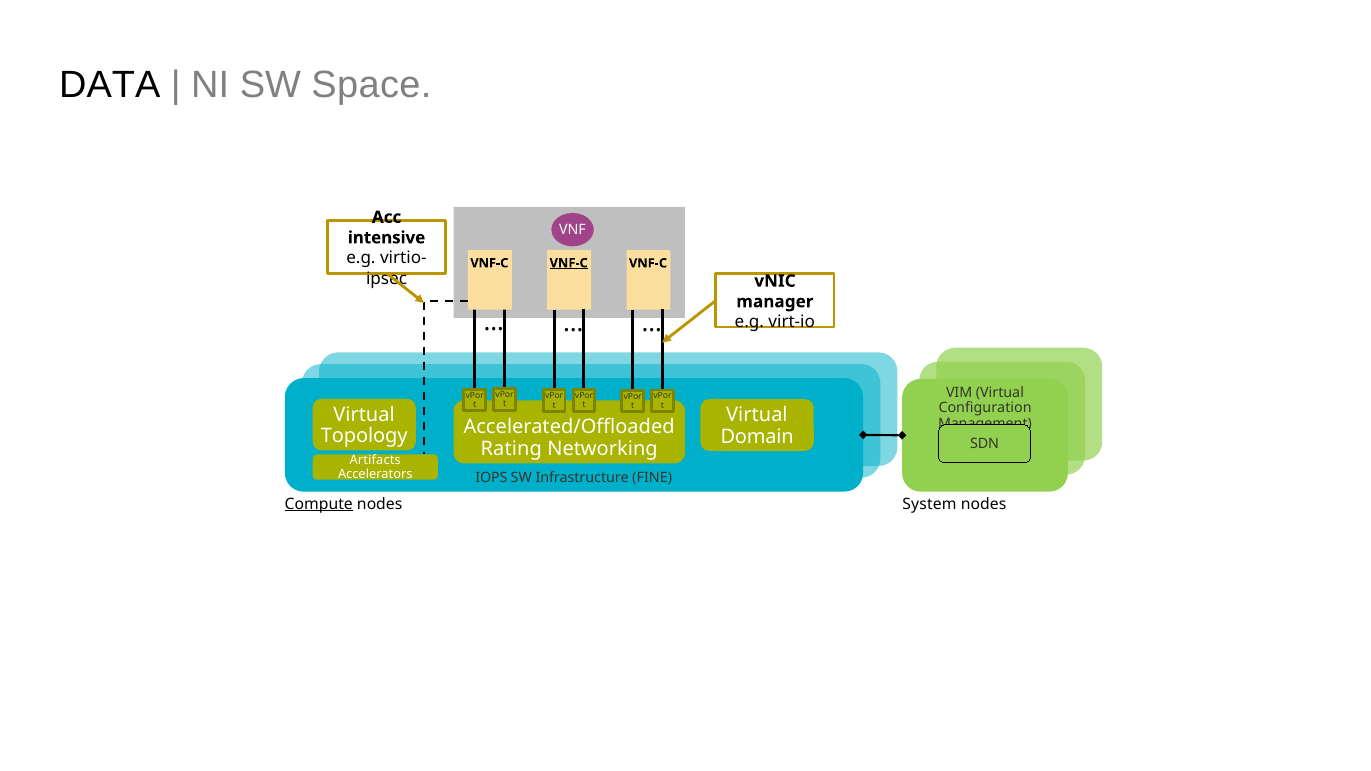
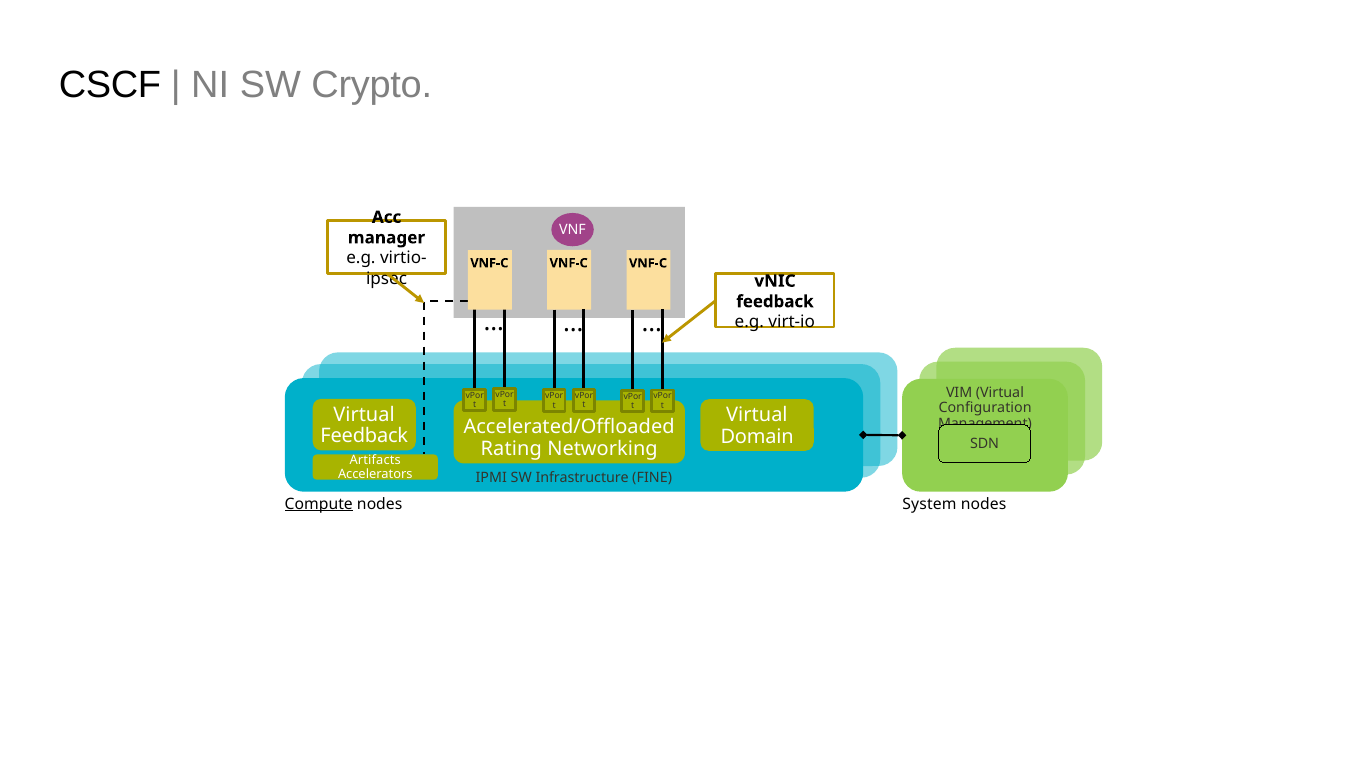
DATA: DATA -> CSCF
Space: Space -> Crypto
intensive: intensive -> manager
VNF-C at (569, 263) underline: present -> none
manager at (775, 302): manager -> feedback
Topology at (364, 436): Topology -> Feedback
IOPS: IOPS -> IPMI
